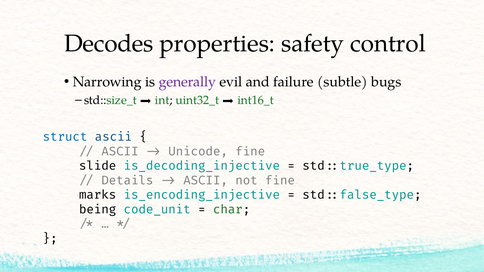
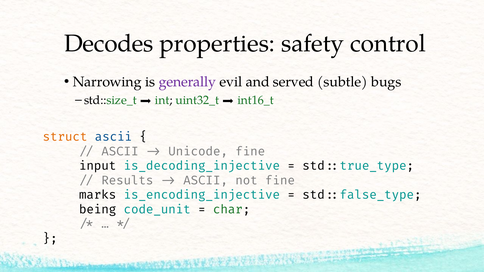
failure: failure -> served
struct colour: blue -> orange
slide: slide -> input
Details: Details -> Results
